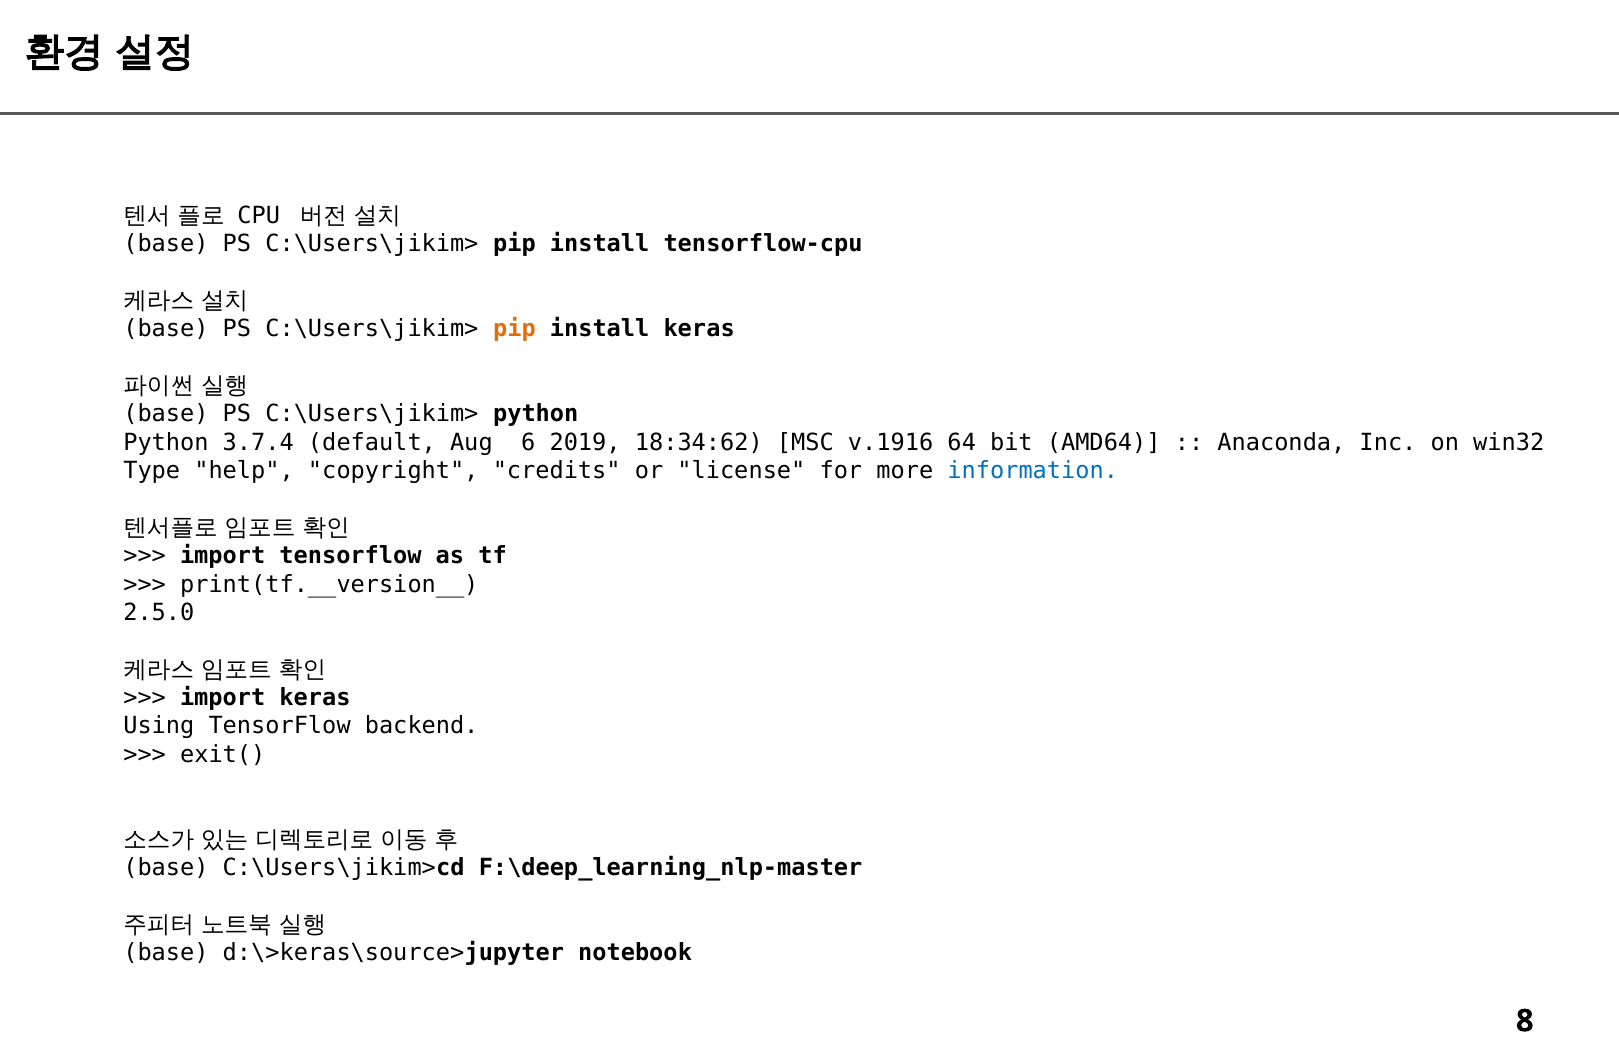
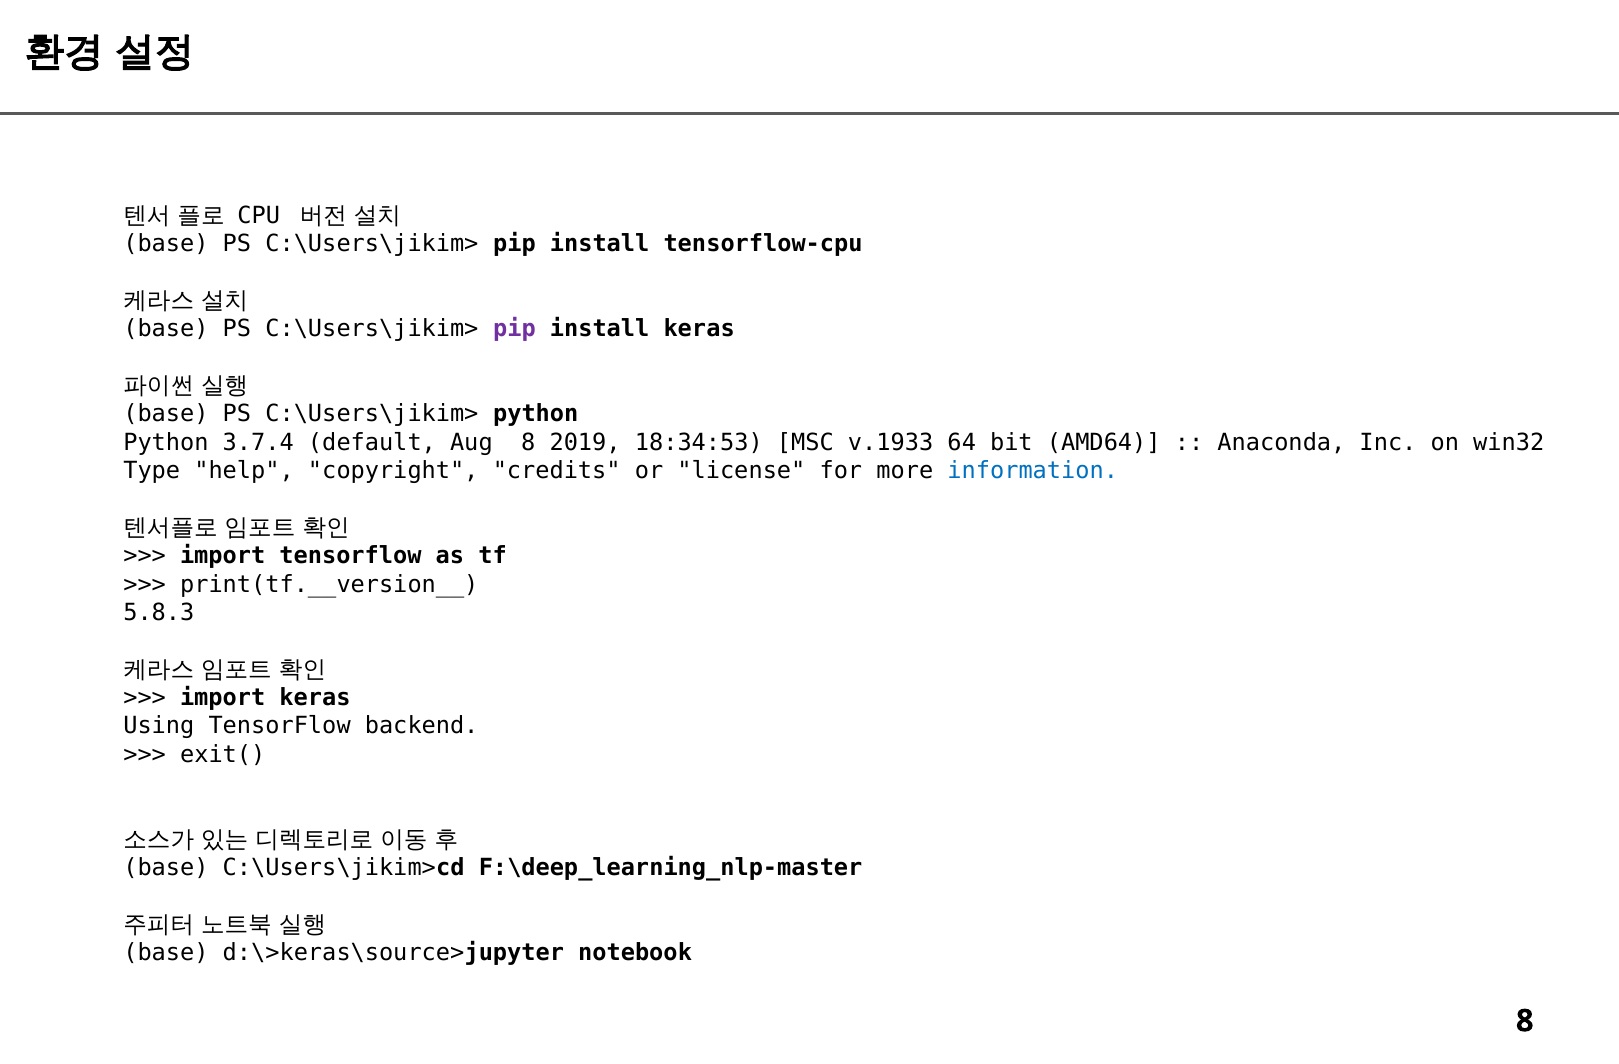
pip at (514, 329) colour: orange -> purple
Aug 6: 6 -> 8
18:34:62: 18:34:62 -> 18:34:53
v.1916: v.1916 -> v.1933
2.5.0: 2.5.0 -> 5.8.3
